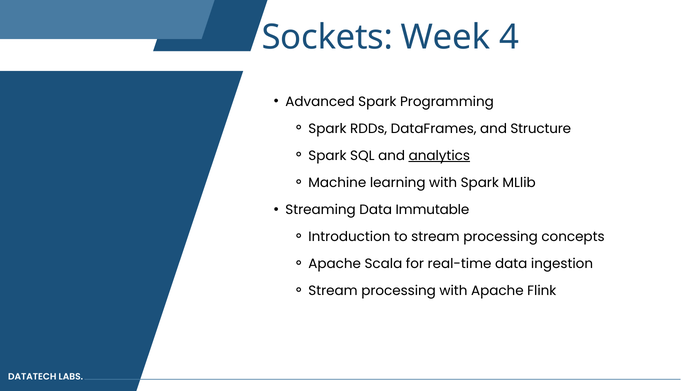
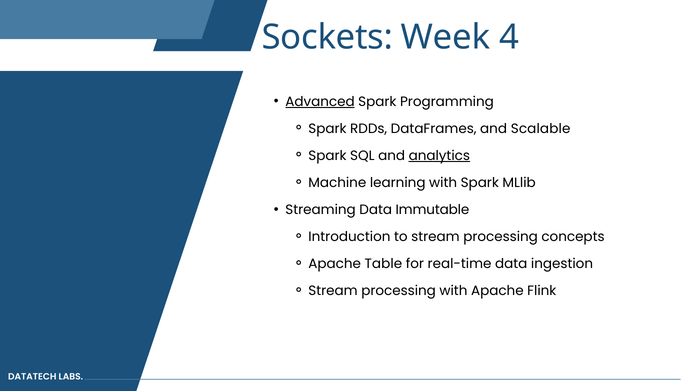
Advanced underline: none -> present
Structure: Structure -> Scalable
Scala: Scala -> Table
